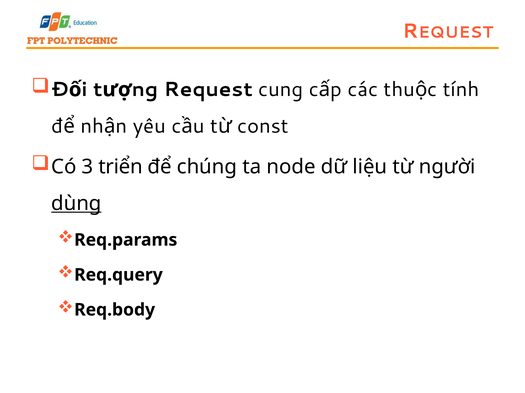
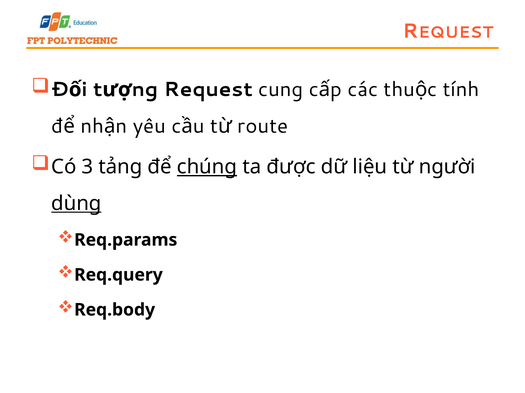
const: const -> route
triển: triển -> tảng
chúng underline: none -> present
node: node -> được
